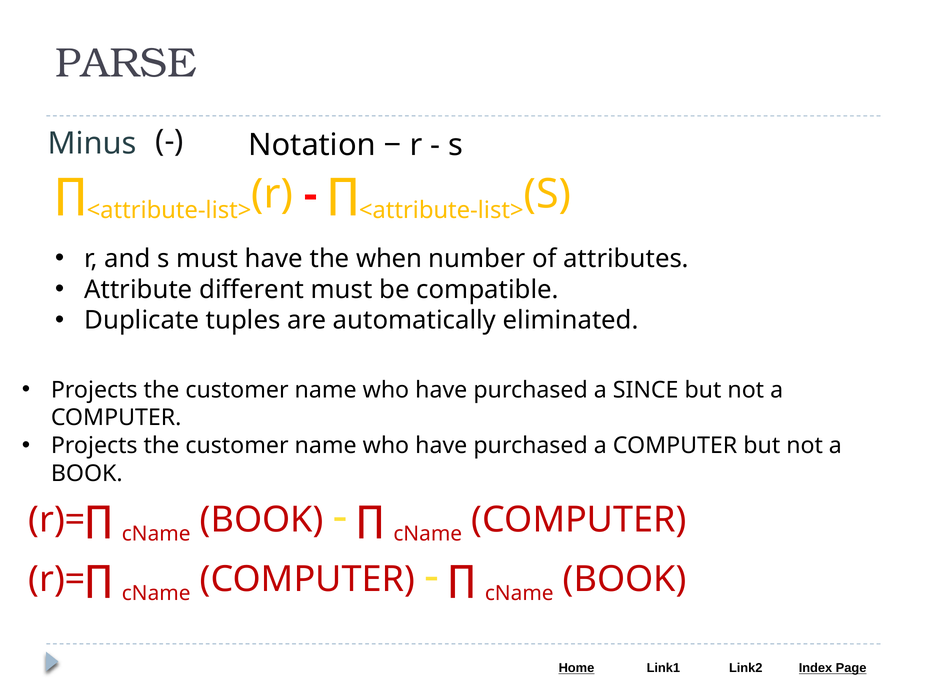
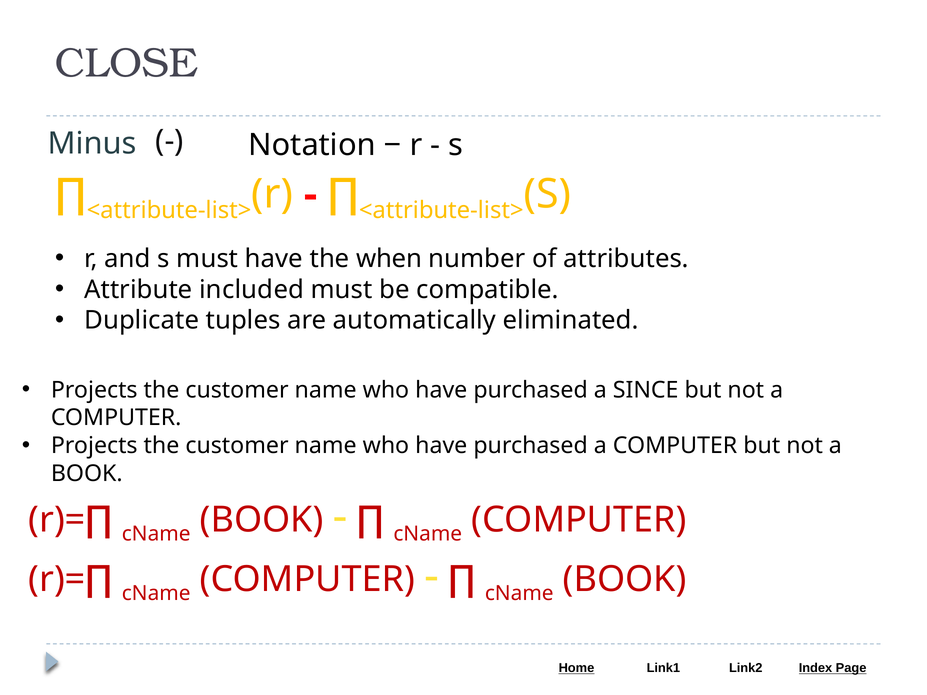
PARSE: PARSE -> CLOSE
different: different -> included
